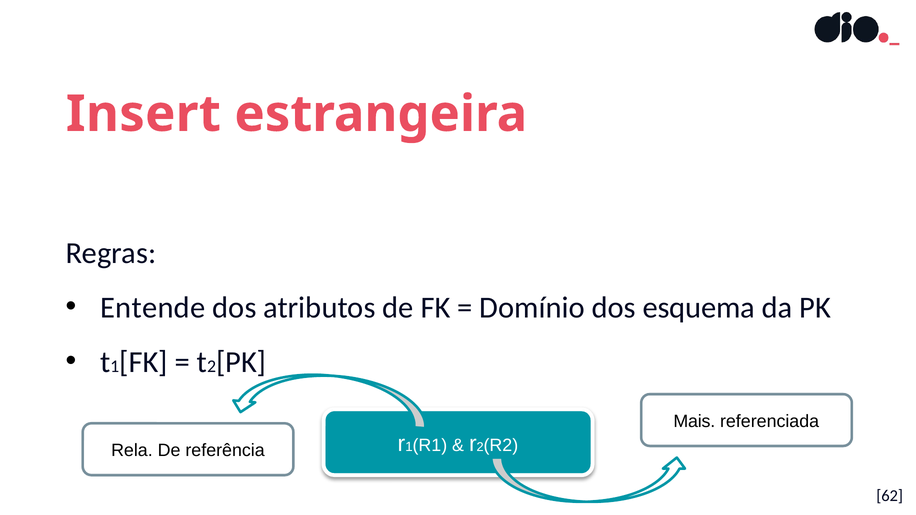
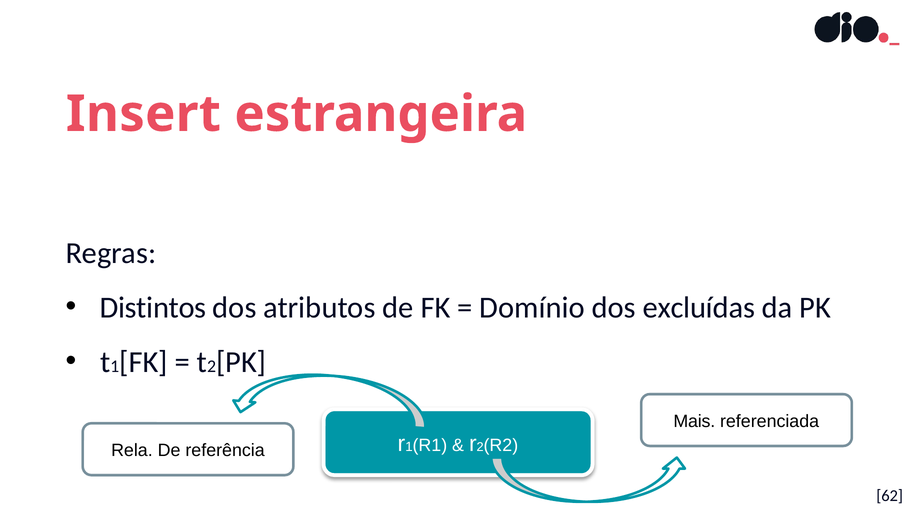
Entende: Entende -> Distintos
esquema: esquema -> excluídas
